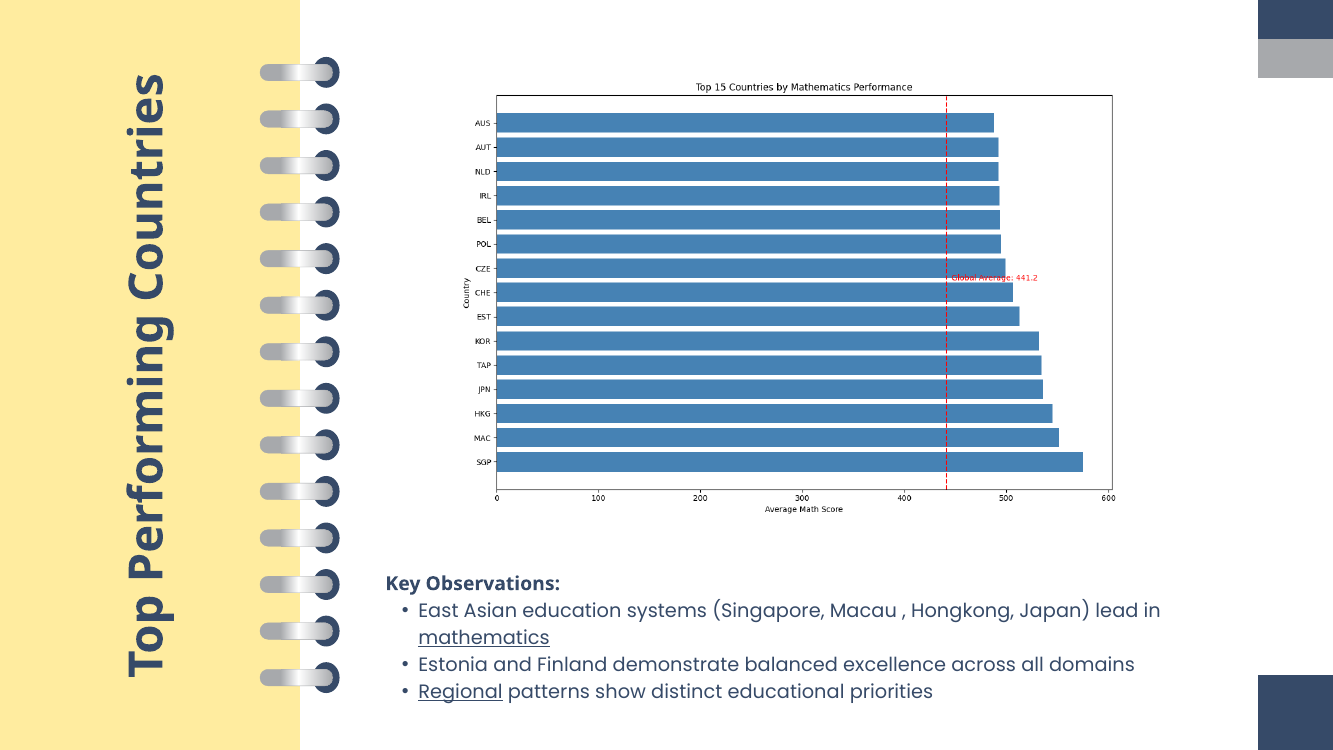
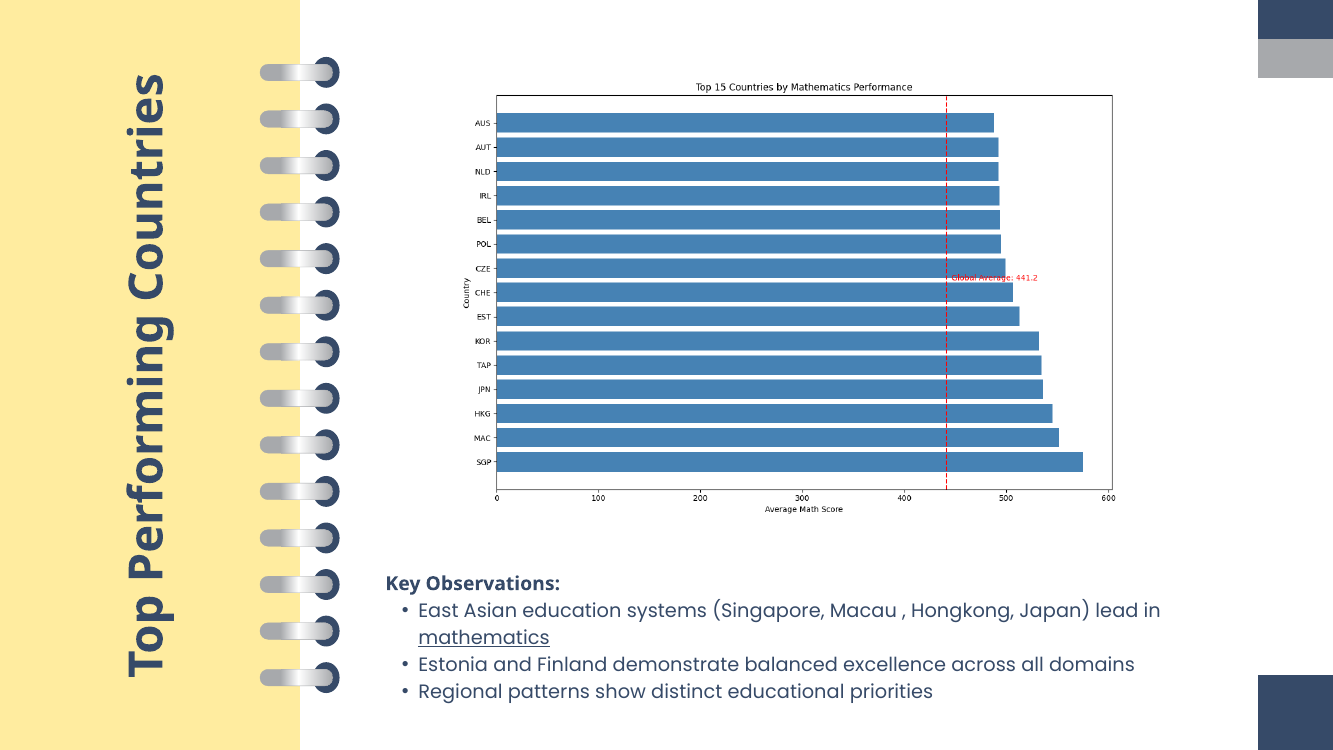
Regional underline: present -> none
